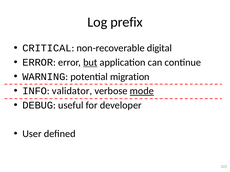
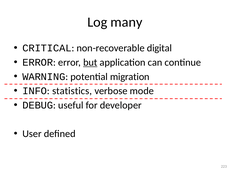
prefix: prefix -> many
validator: validator -> statistics
mode underline: present -> none
